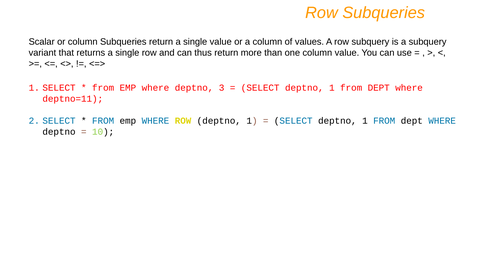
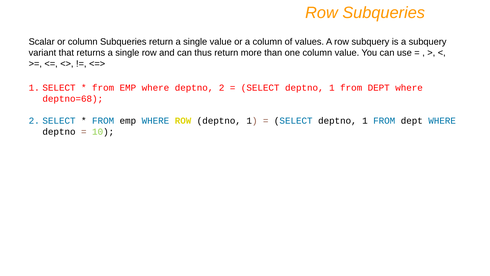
deptno 3: 3 -> 2
deptno=11: deptno=11 -> deptno=68
